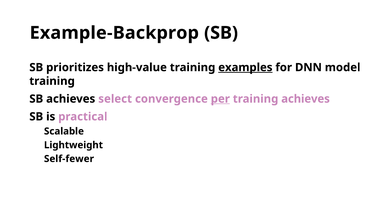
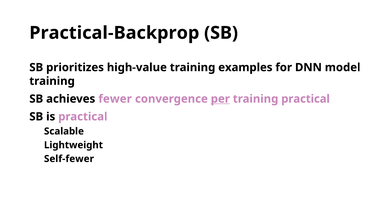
Example-Backprop: Example-Backprop -> Practical-Backprop
examples underline: present -> none
select: select -> fewer
training achieves: achieves -> practical
